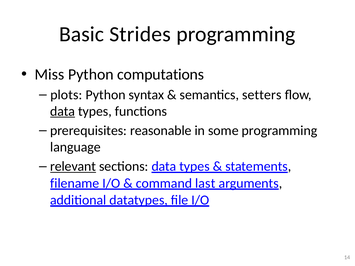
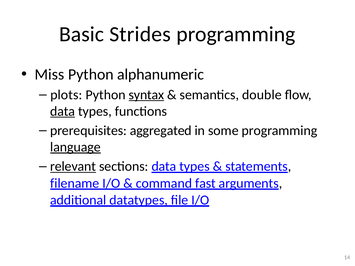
computations: computations -> alphanumeric
syntax underline: none -> present
setters: setters -> double
reasonable: reasonable -> aggregated
language underline: none -> present
last: last -> fast
